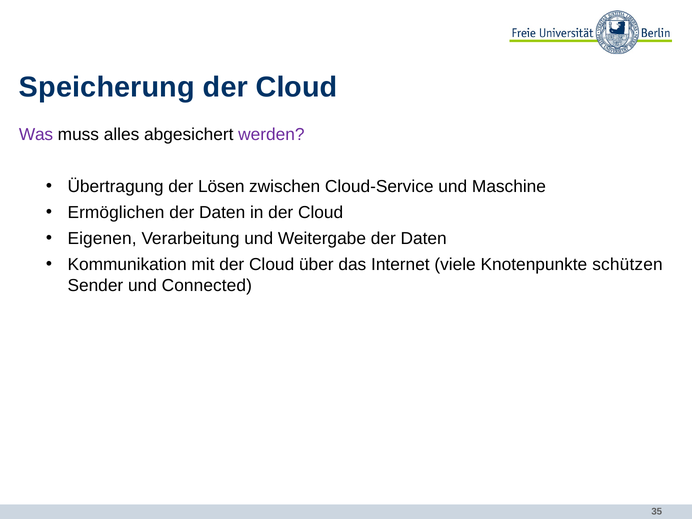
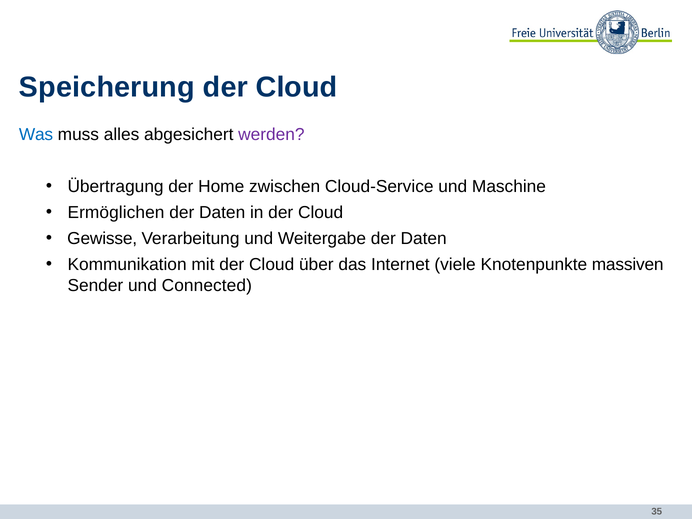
Was colour: purple -> blue
Lösen: Lösen -> Home
Eigenen: Eigenen -> Gewisse
schützen: schützen -> massiven
